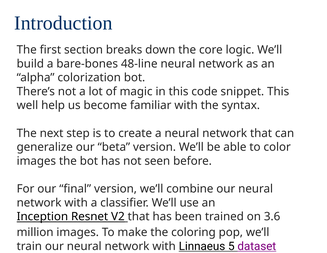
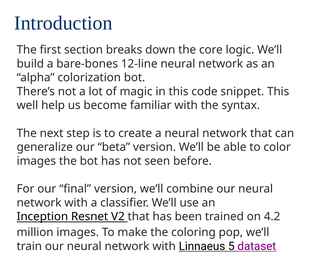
48-line: 48-line -> 12-line
3.6: 3.6 -> 4.2
